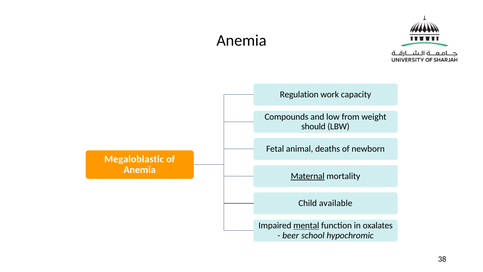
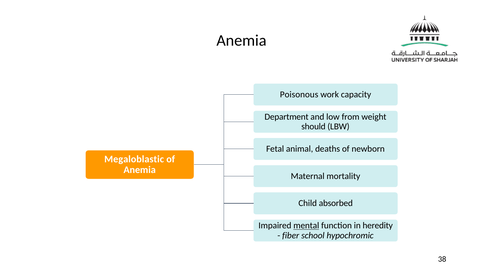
Regulation: Regulation -> Poisonous
Compounds: Compounds -> Department
Maternal underline: present -> none
available: available -> absorbed
oxalates: oxalates -> heredity
beer: beer -> fiber
